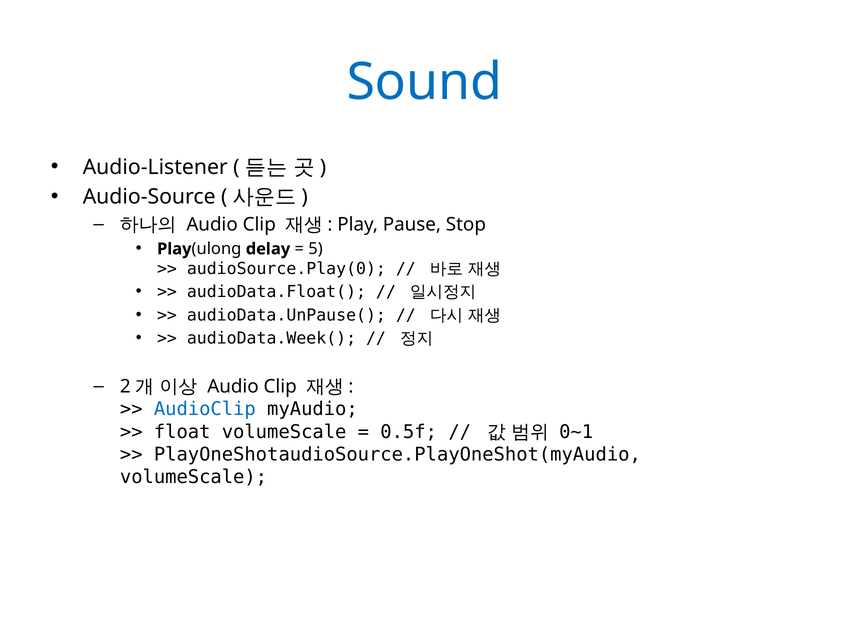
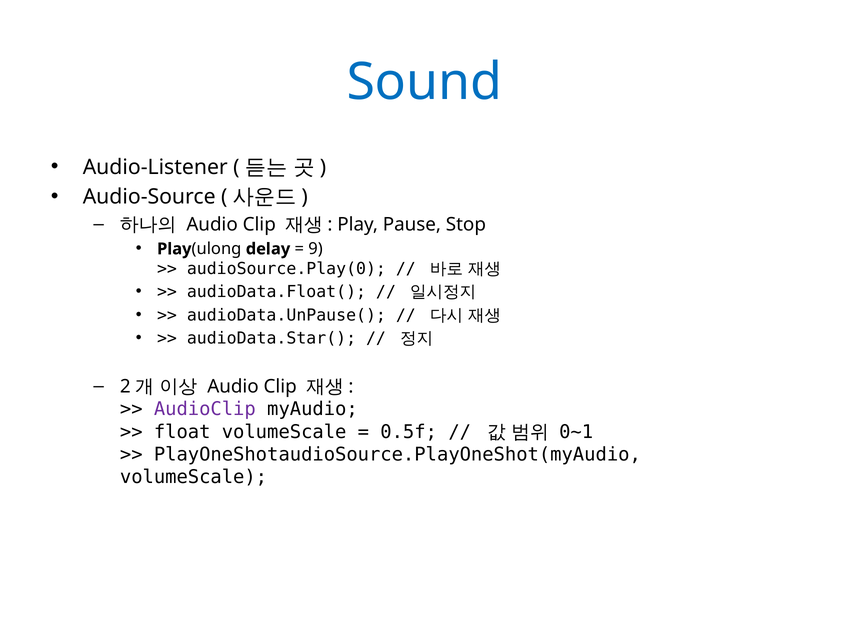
5: 5 -> 9
audioData.Week(: audioData.Week( -> audioData.Star(
AudioClip colour: blue -> purple
